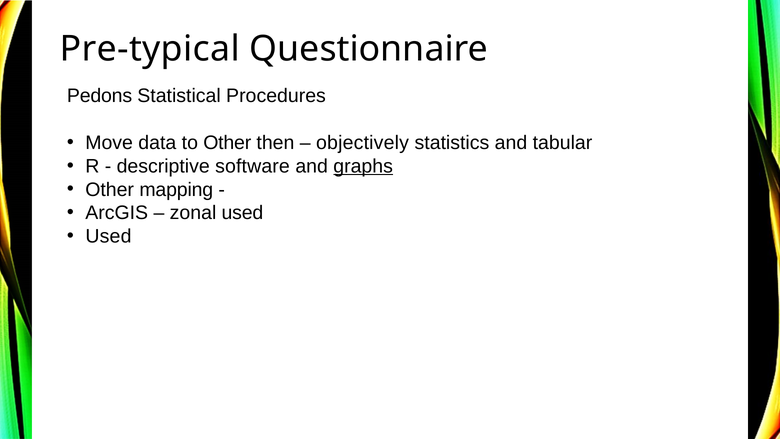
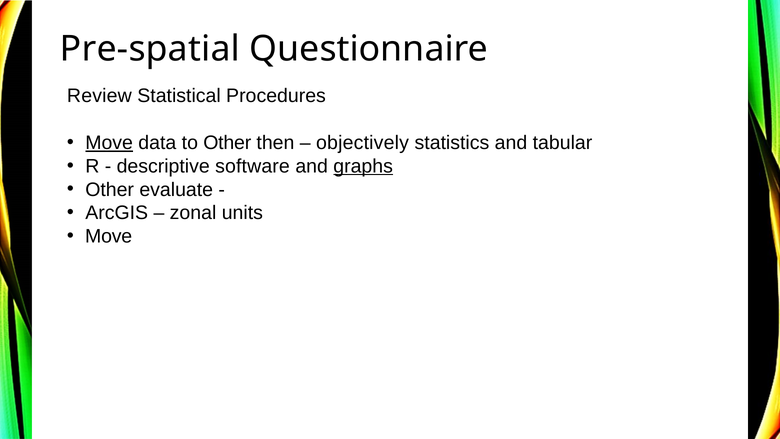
Pre-typical: Pre-typical -> Pre-spatial
Pedons: Pedons -> Review
Move at (109, 143) underline: none -> present
mapping: mapping -> evaluate
zonal used: used -> units
Used at (108, 236): Used -> Move
